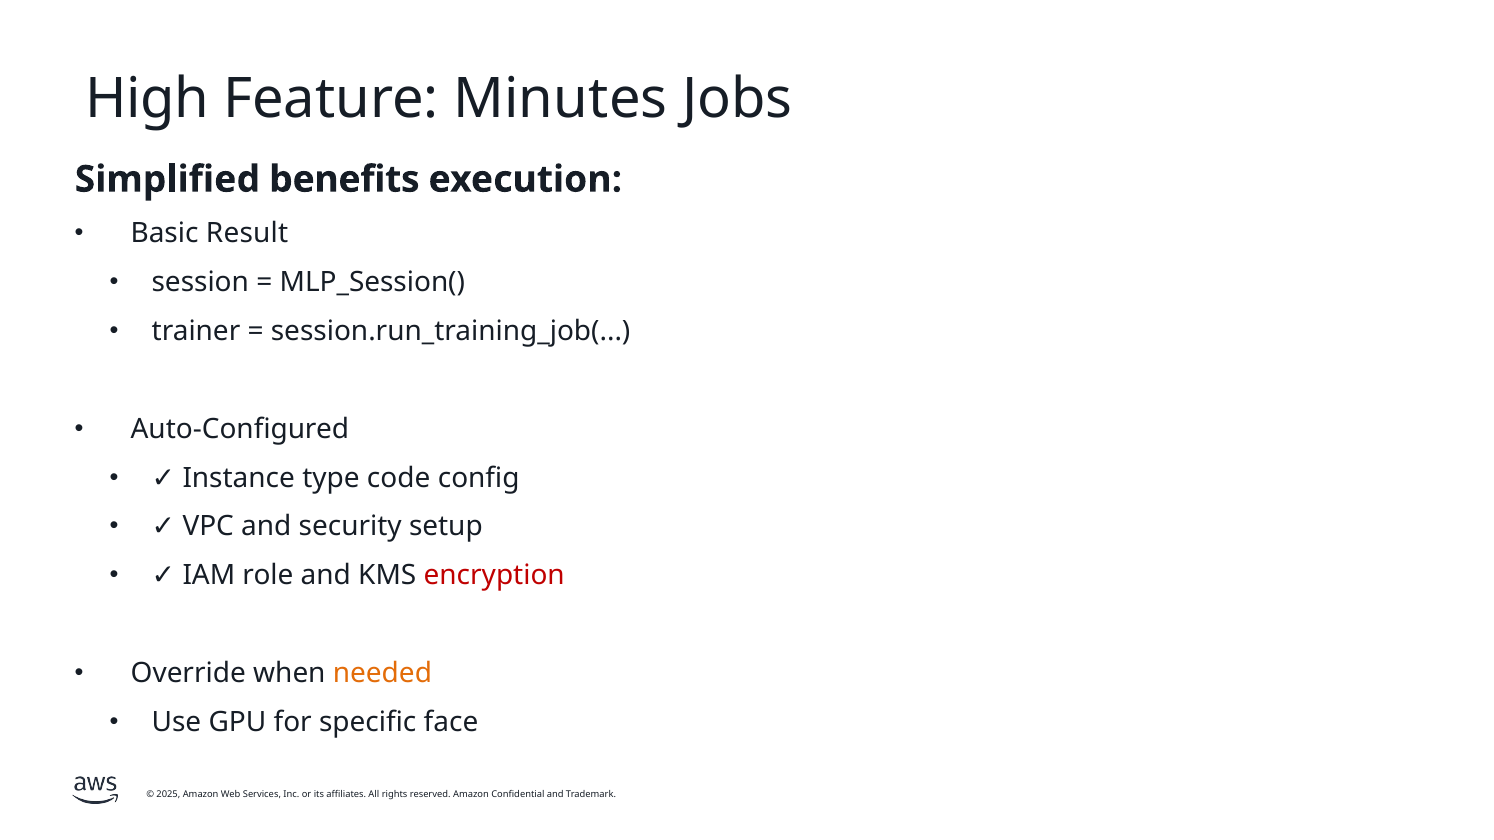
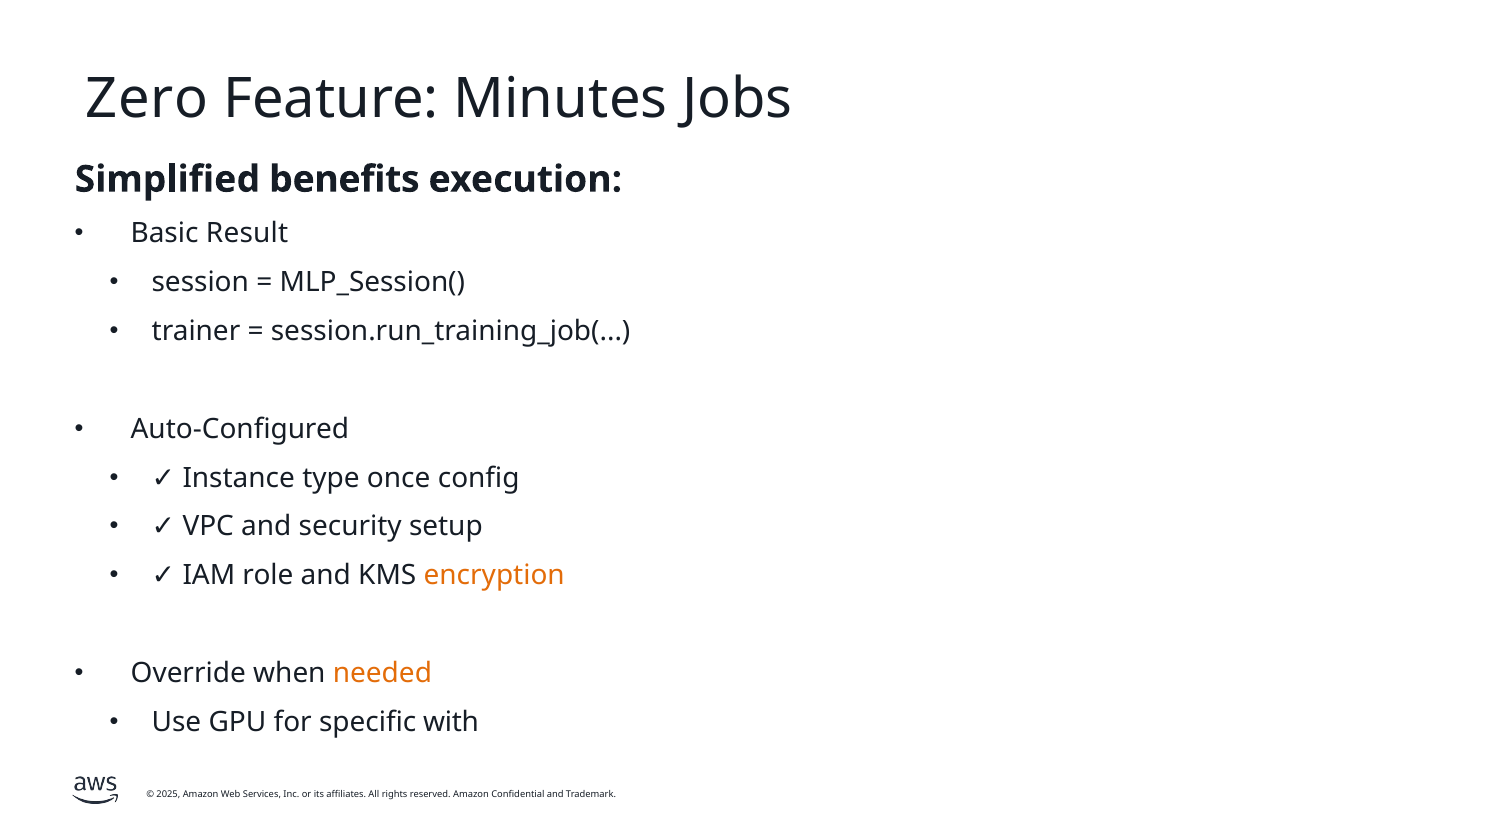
High: High -> Zero
code: code -> once
encryption colour: red -> orange
face: face -> with
